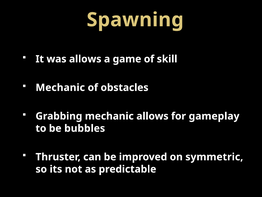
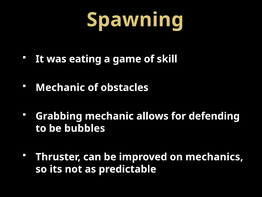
was allows: allows -> eating
gameplay: gameplay -> defending
symmetric: symmetric -> mechanics
